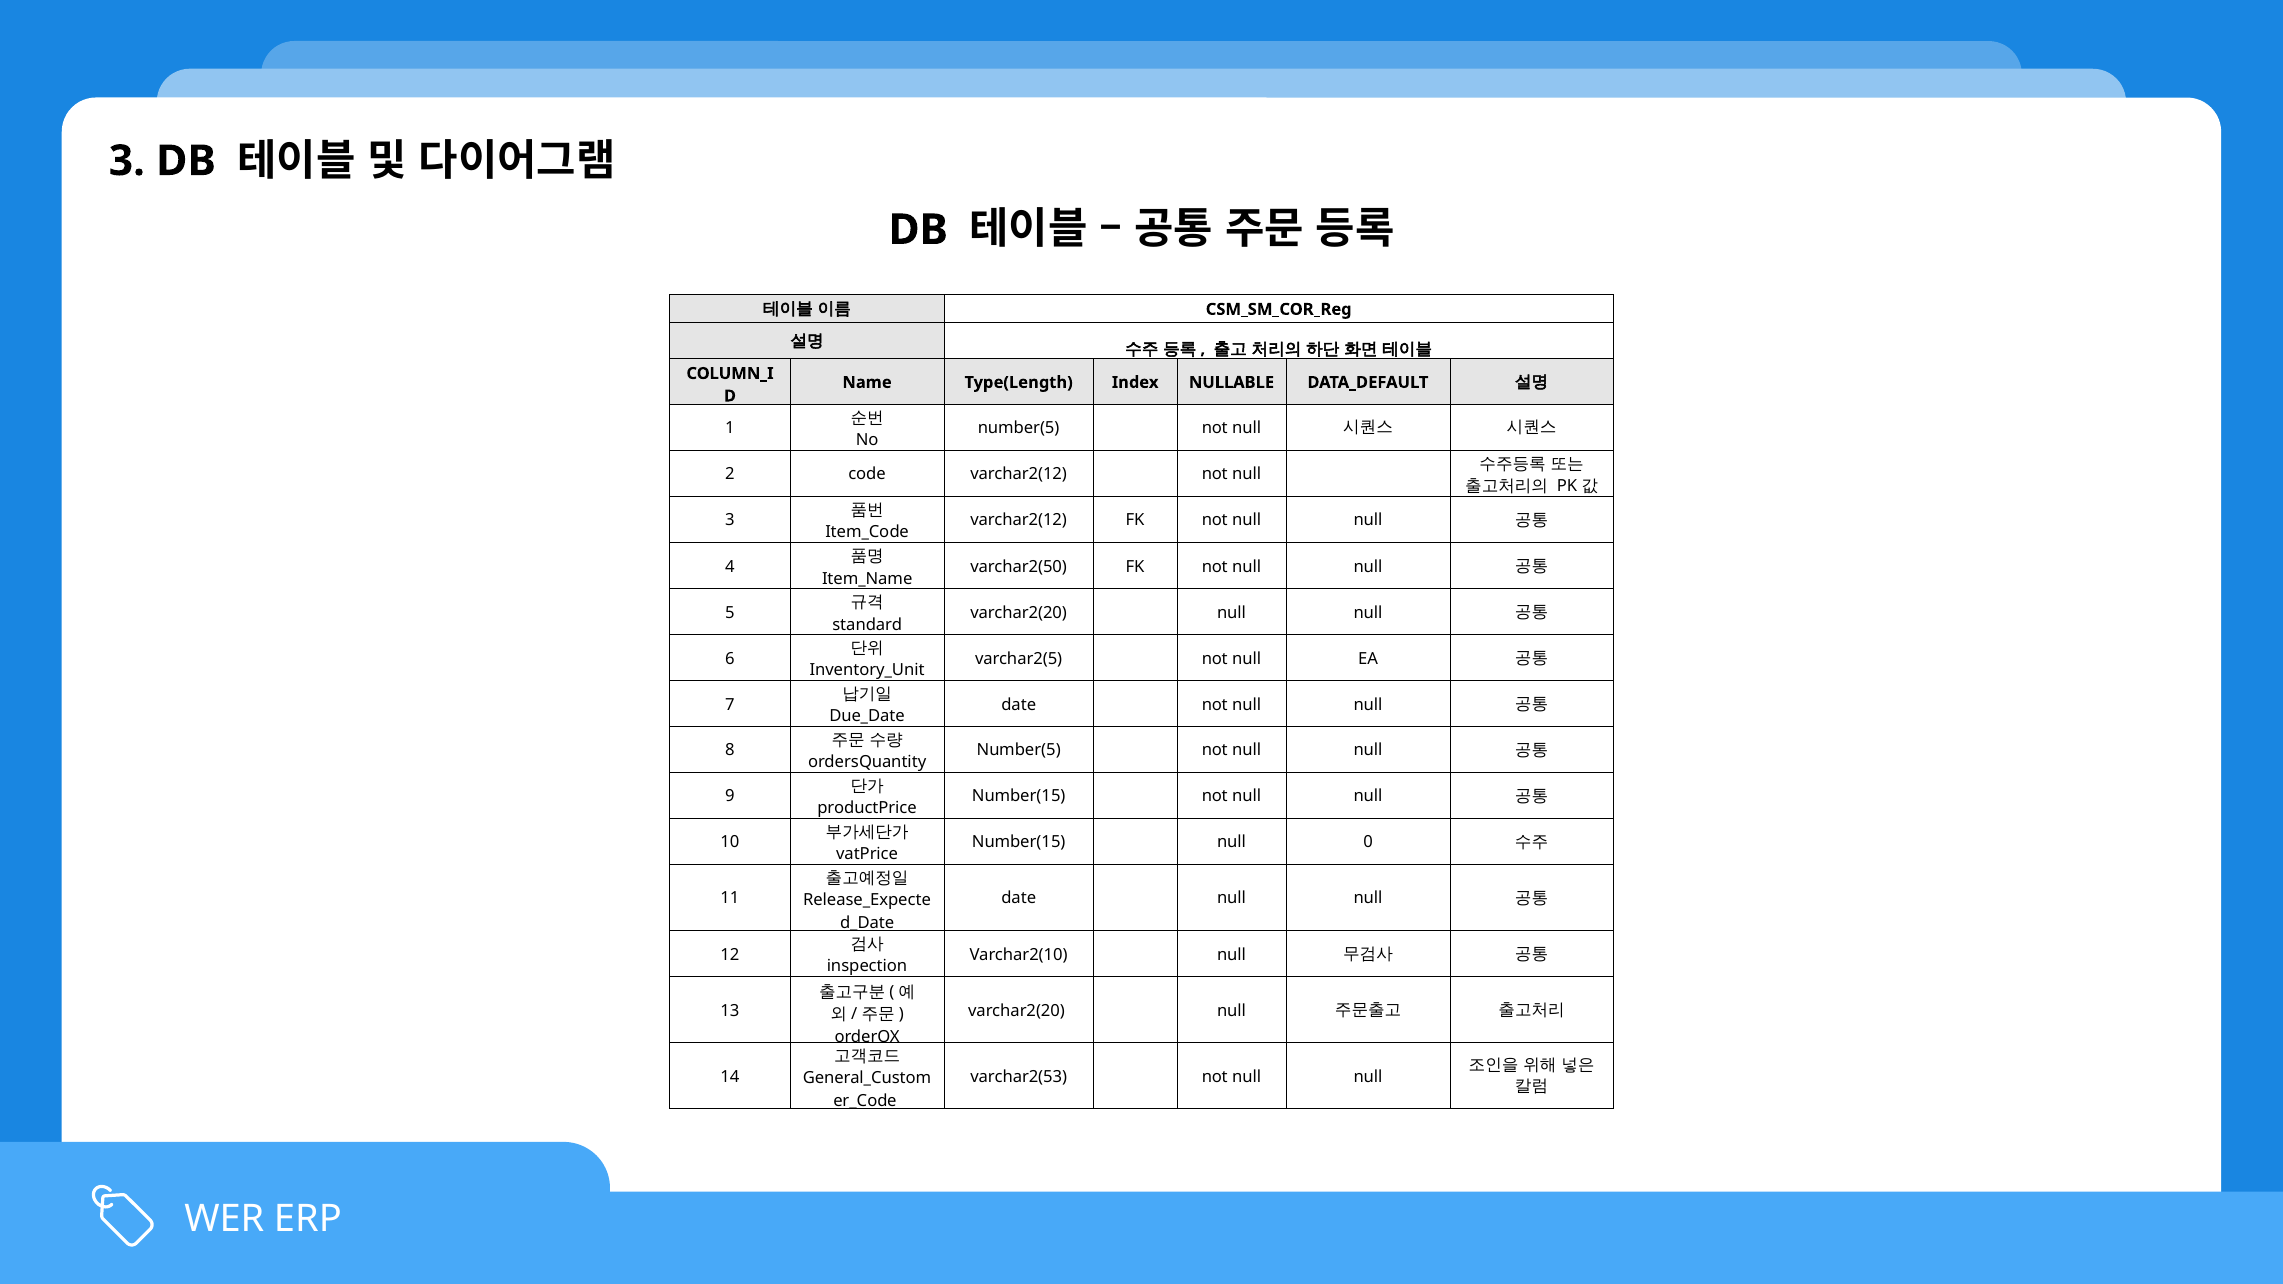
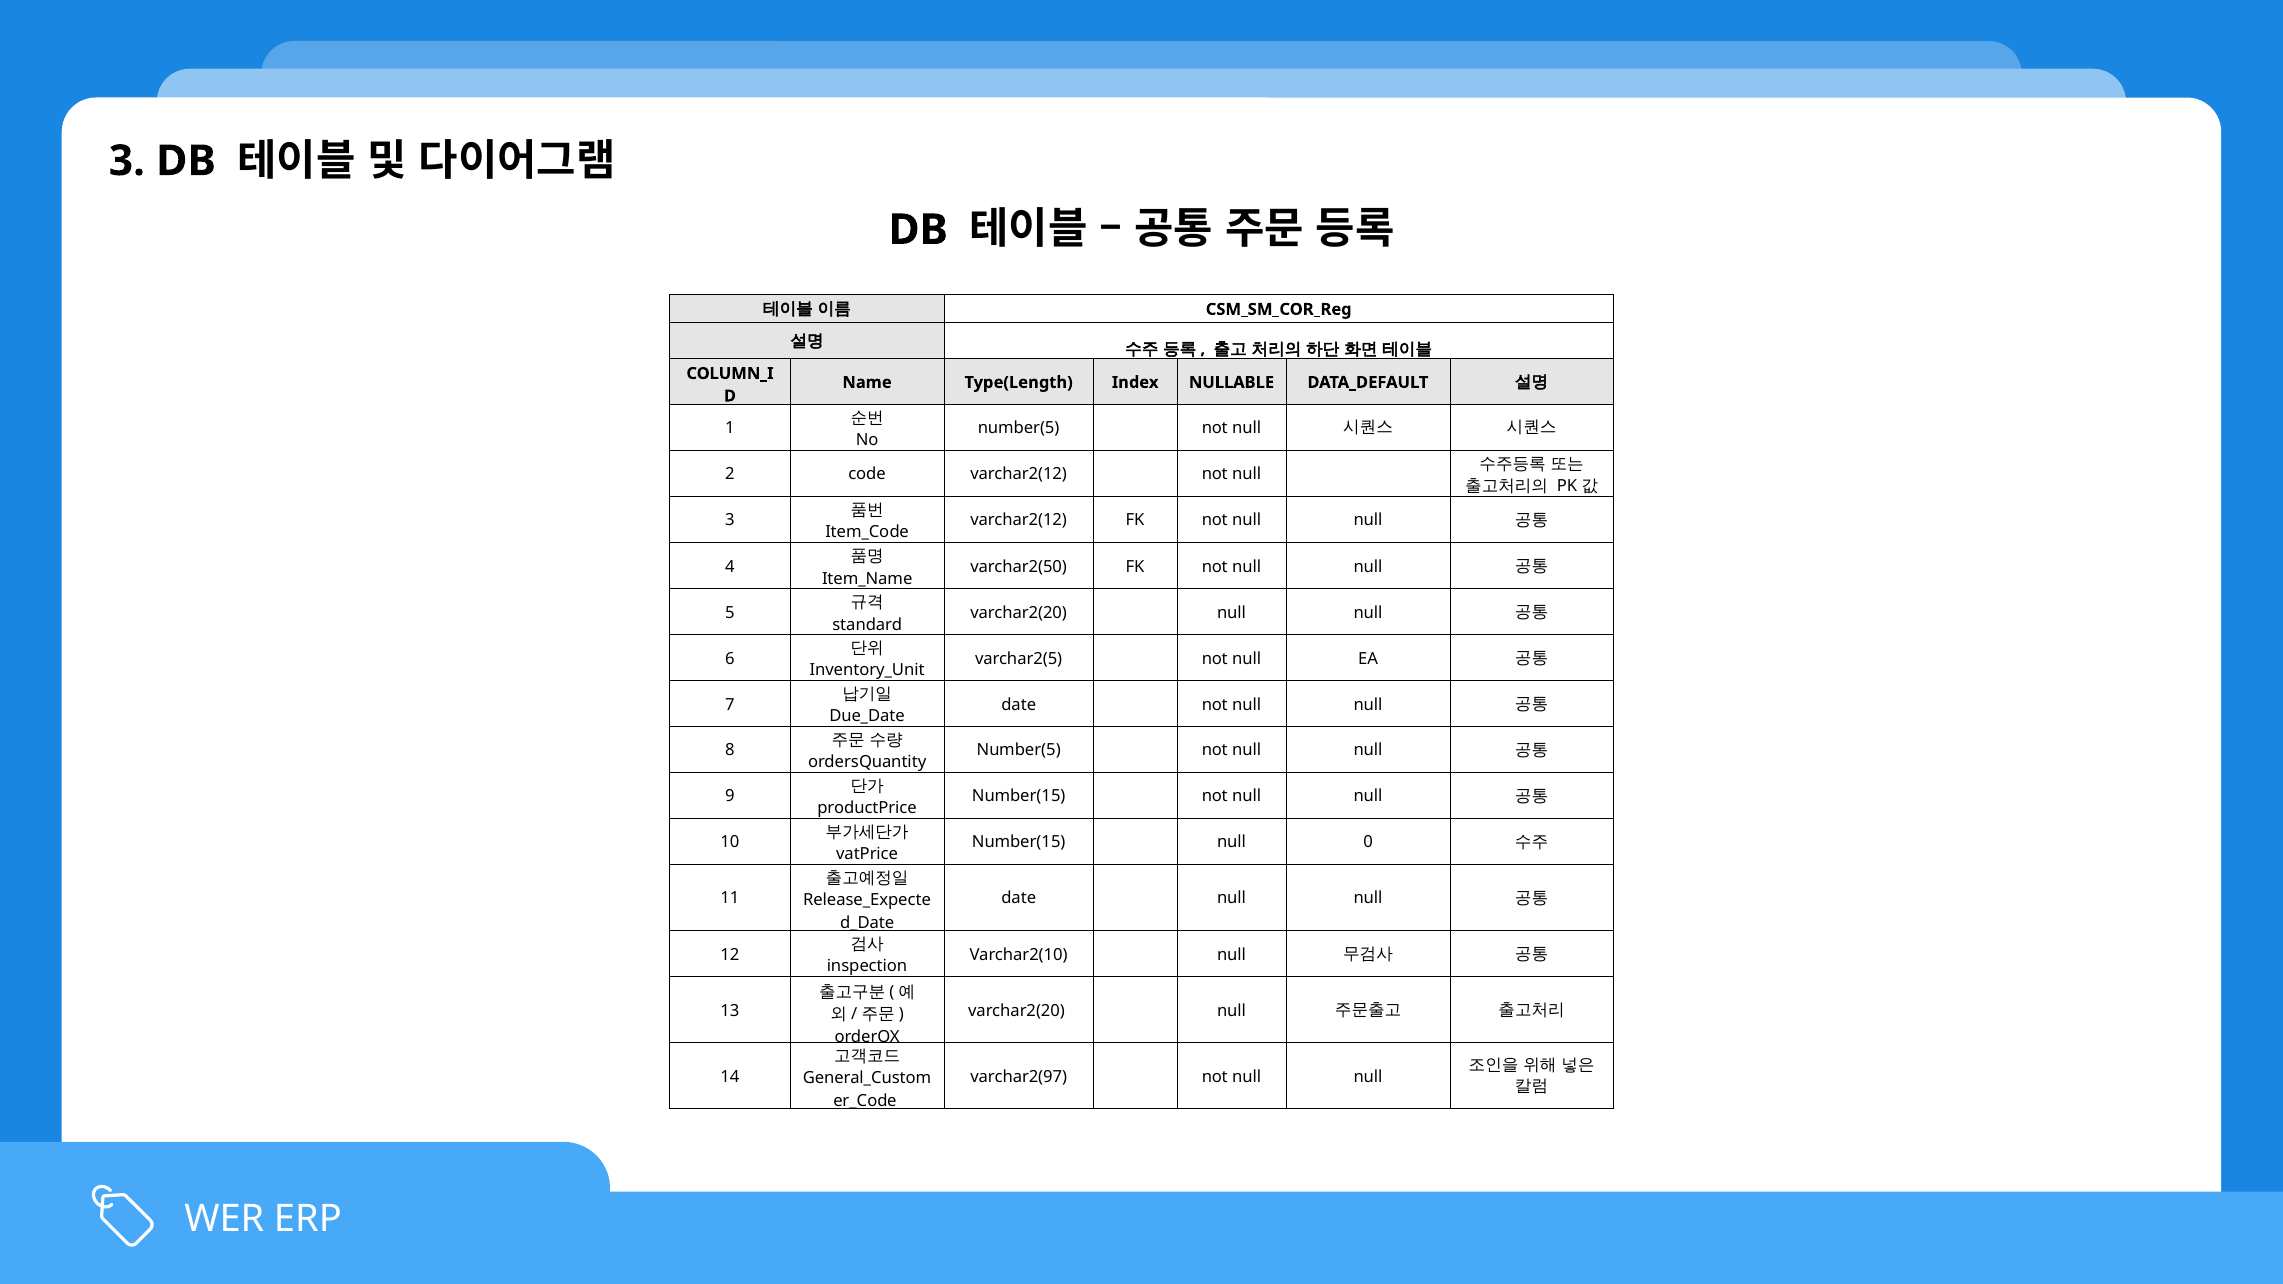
varchar2(53: varchar2(53 -> varchar2(97
